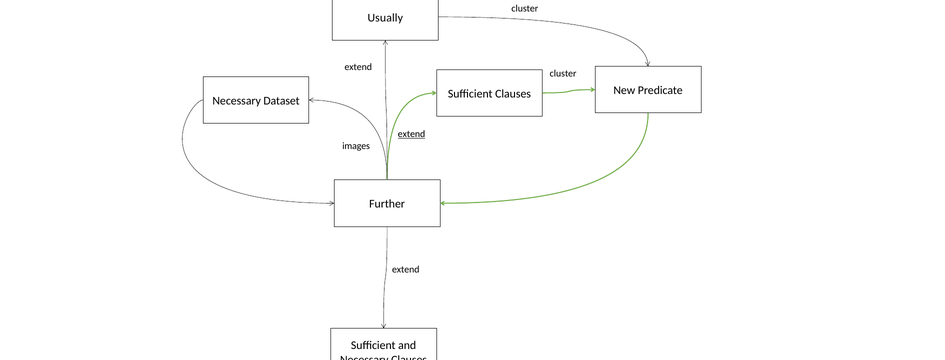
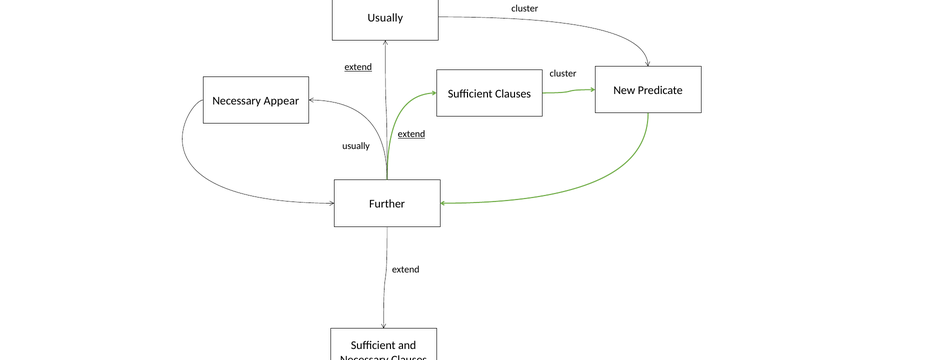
extend at (358, 67) underline: none -> present
Dataset: Dataset -> Appear
images at (356, 146): images -> usually
